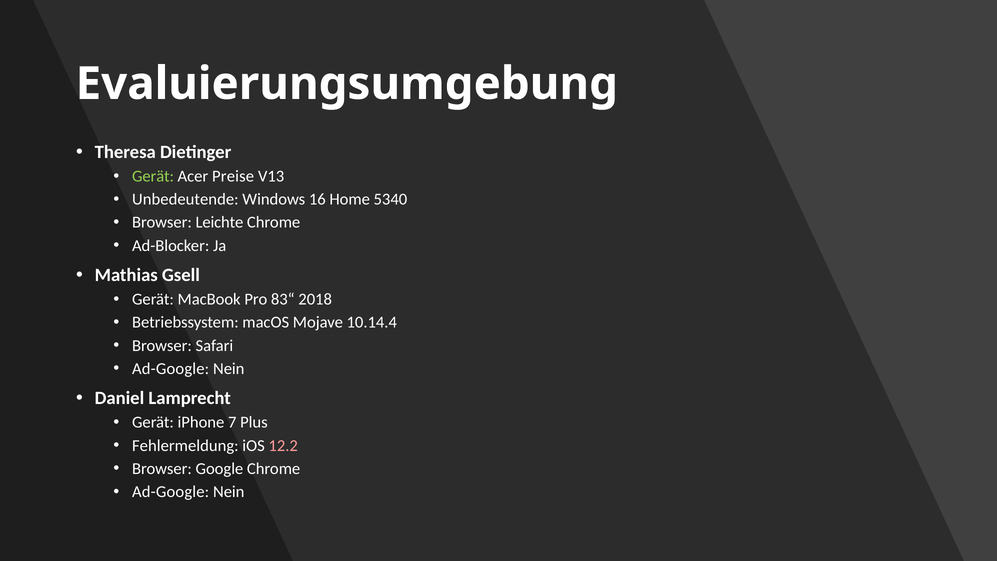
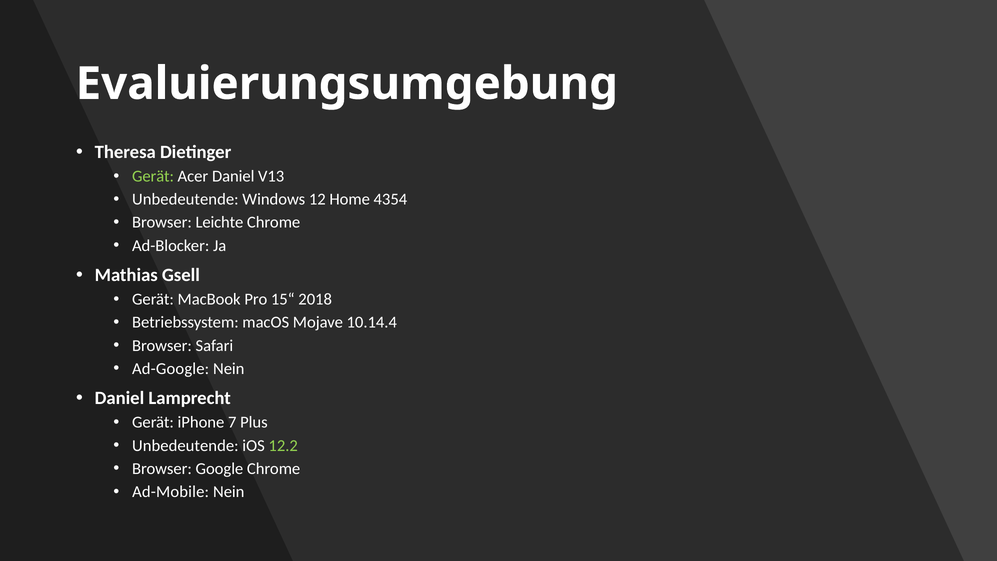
Acer Preise: Preise -> Daniel
16: 16 -> 12
5340: 5340 -> 4354
83“: 83“ -> 15“
Fehlermeldung at (185, 445): Fehlermeldung -> Unbedeutende
12.2 colour: pink -> light green
Ad-Google at (171, 492): Ad-Google -> Ad-Mobile
